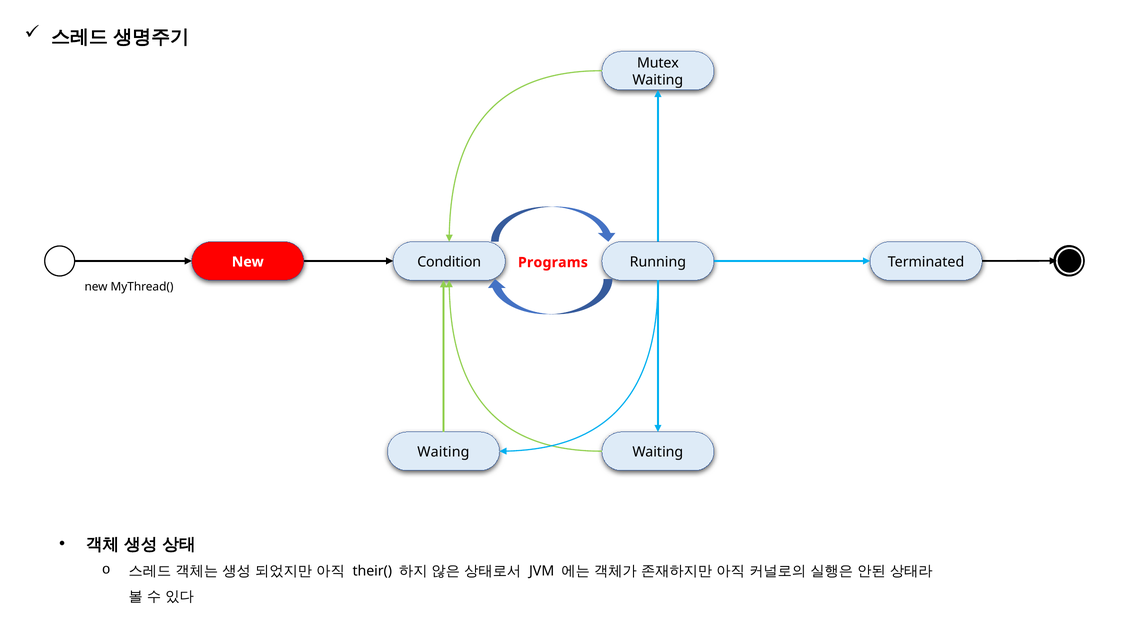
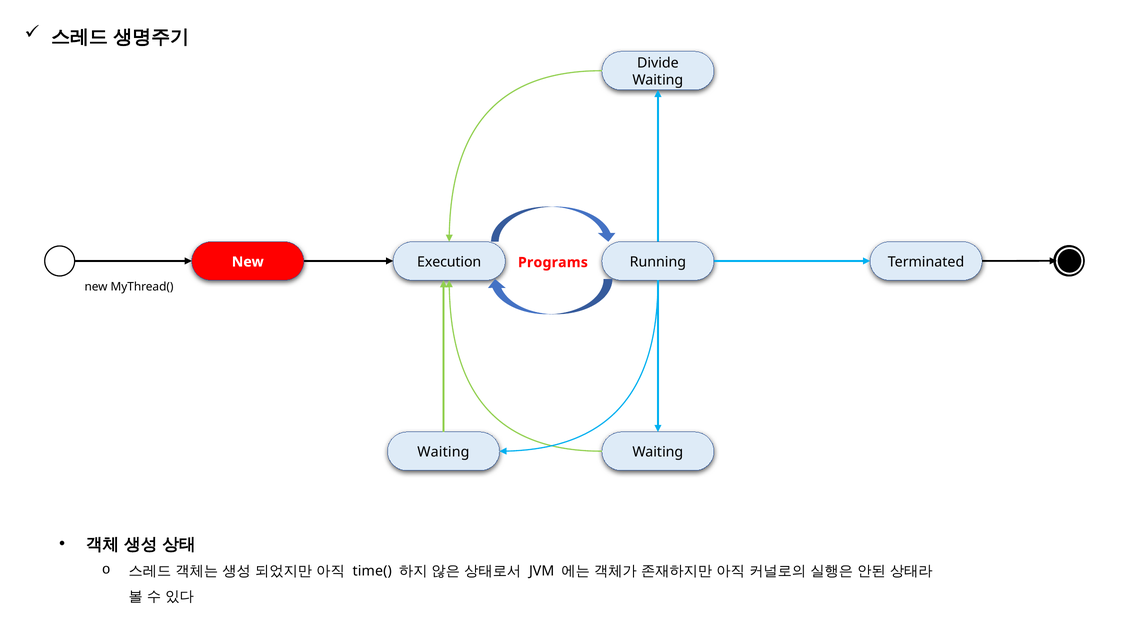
Mutex: Mutex -> Divide
Condition: Condition -> Execution
their(: their( -> time(
